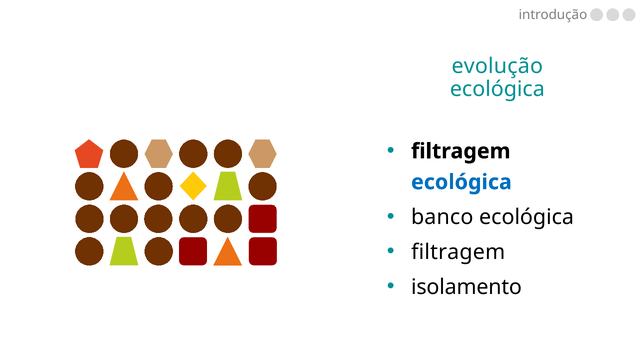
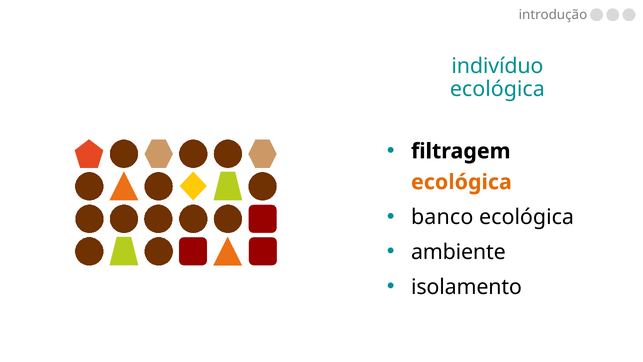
evolução: evolução -> indivíduo
ecológica at (461, 182) colour: blue -> orange
filtragem at (458, 252): filtragem -> ambiente
